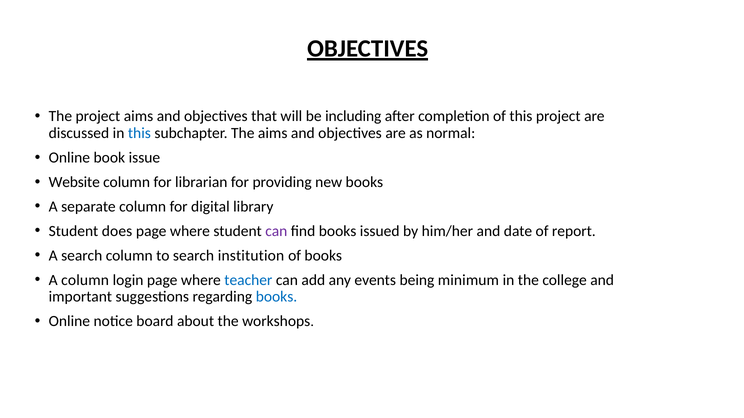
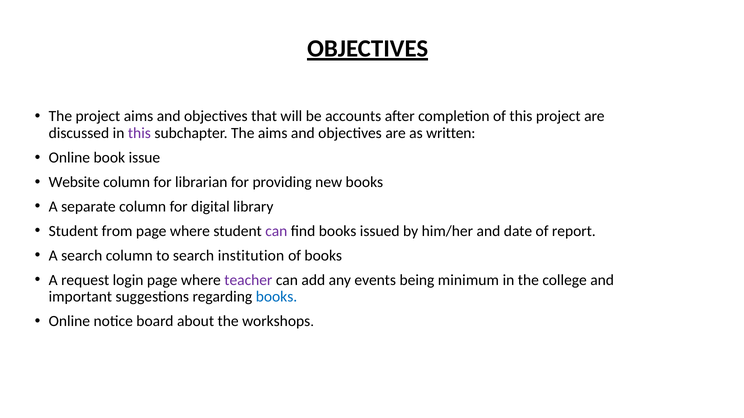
including: including -> accounts
this at (139, 133) colour: blue -> purple
normal: normal -> written
does: does -> from
A column: column -> request
teacher colour: blue -> purple
